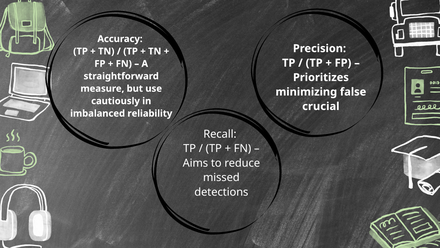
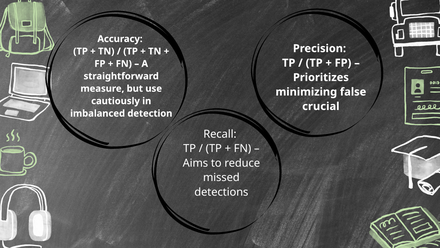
reliability: reliability -> detection
